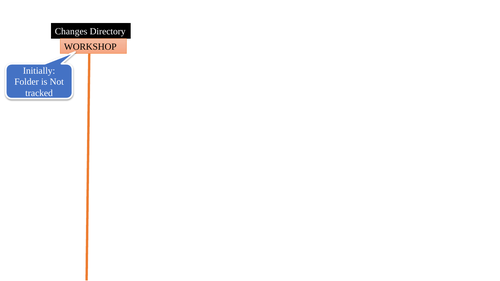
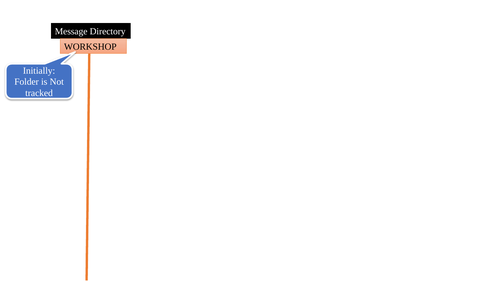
Changes: Changes -> Message
